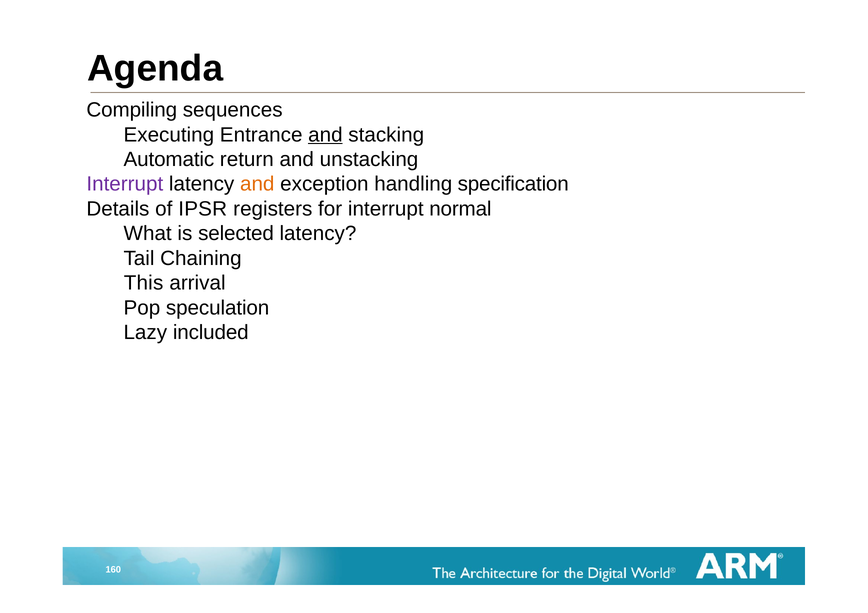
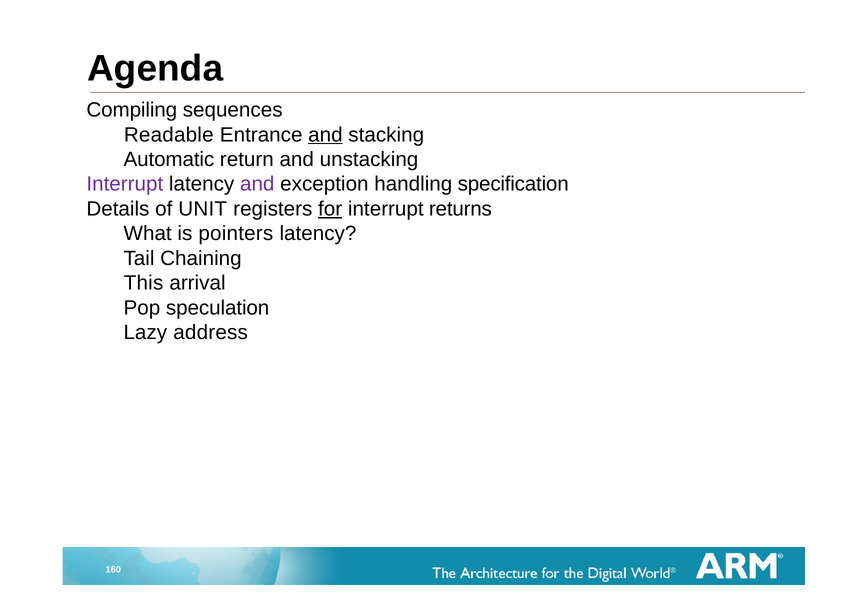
Executing: Executing -> Readable
and at (257, 184) colour: orange -> purple
IPSR: IPSR -> UNIT
for underline: none -> present
normal: normal -> returns
selected: selected -> pointers
included: included -> address
